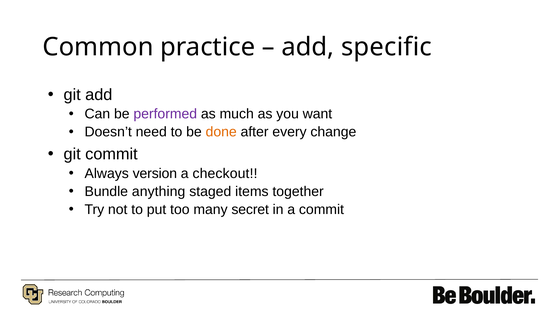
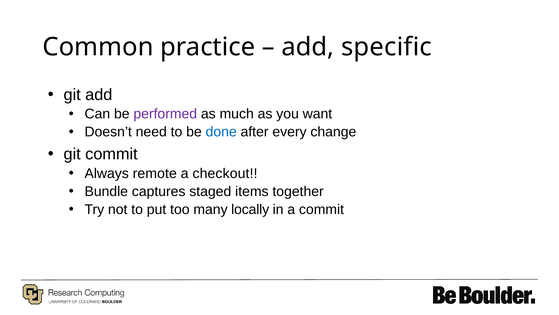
done colour: orange -> blue
version: version -> remote
anything: anything -> captures
secret: secret -> locally
